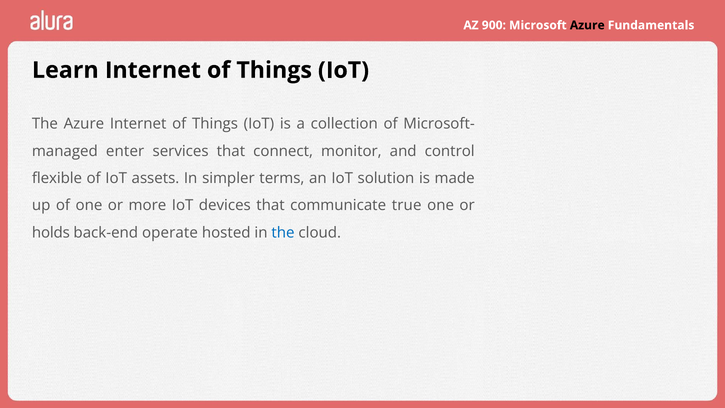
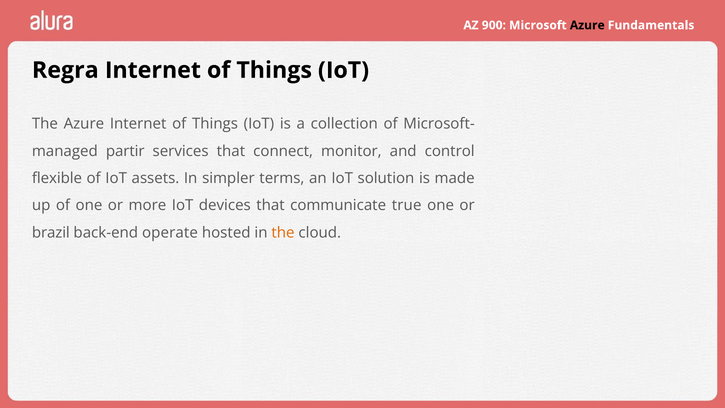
Learn: Learn -> Regra
enter: enter -> partir
holds: holds -> brazil
the at (283, 233) colour: blue -> orange
